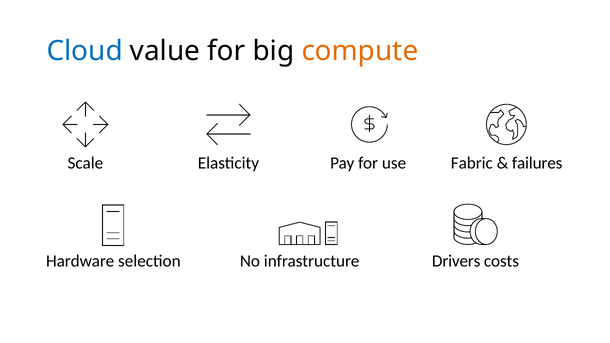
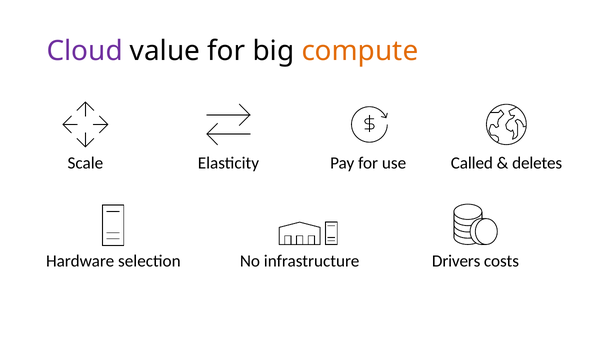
Cloud colour: blue -> purple
Fabric: Fabric -> Called
failures: failures -> deletes
